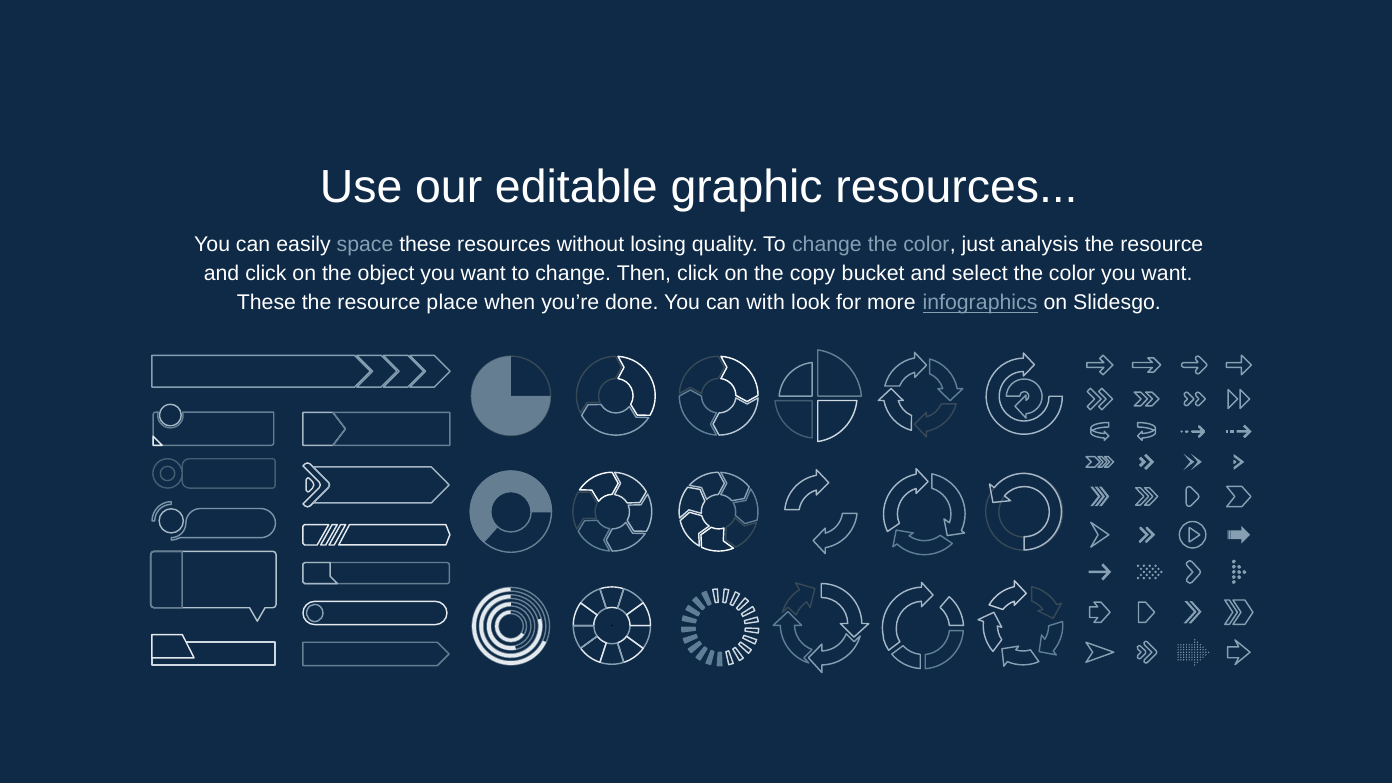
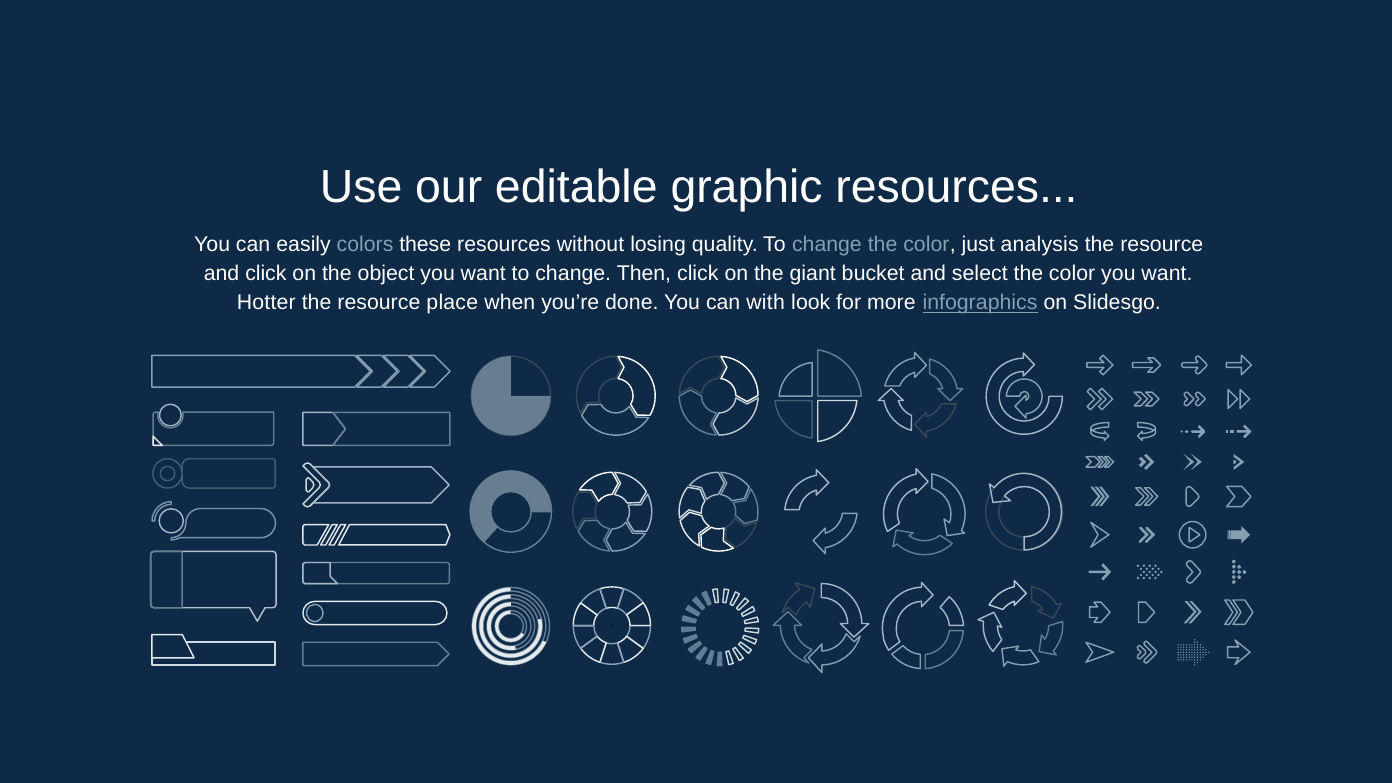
space: space -> colors
copy: copy -> giant
These at (266, 303): These -> Hotter
